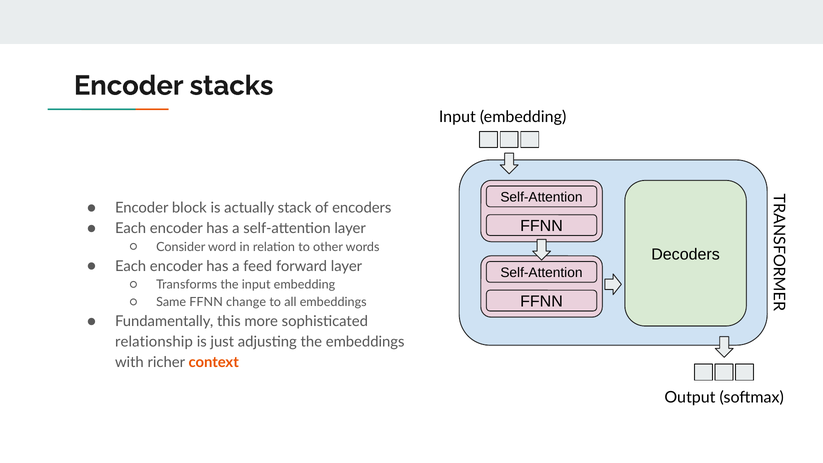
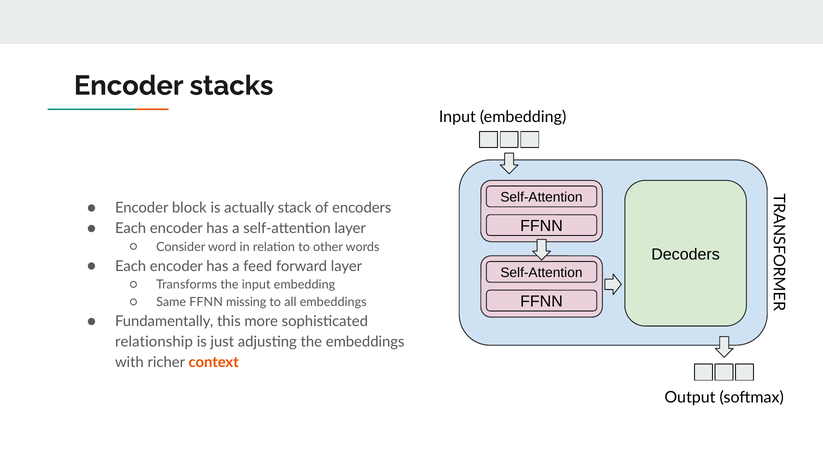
change: change -> missing
